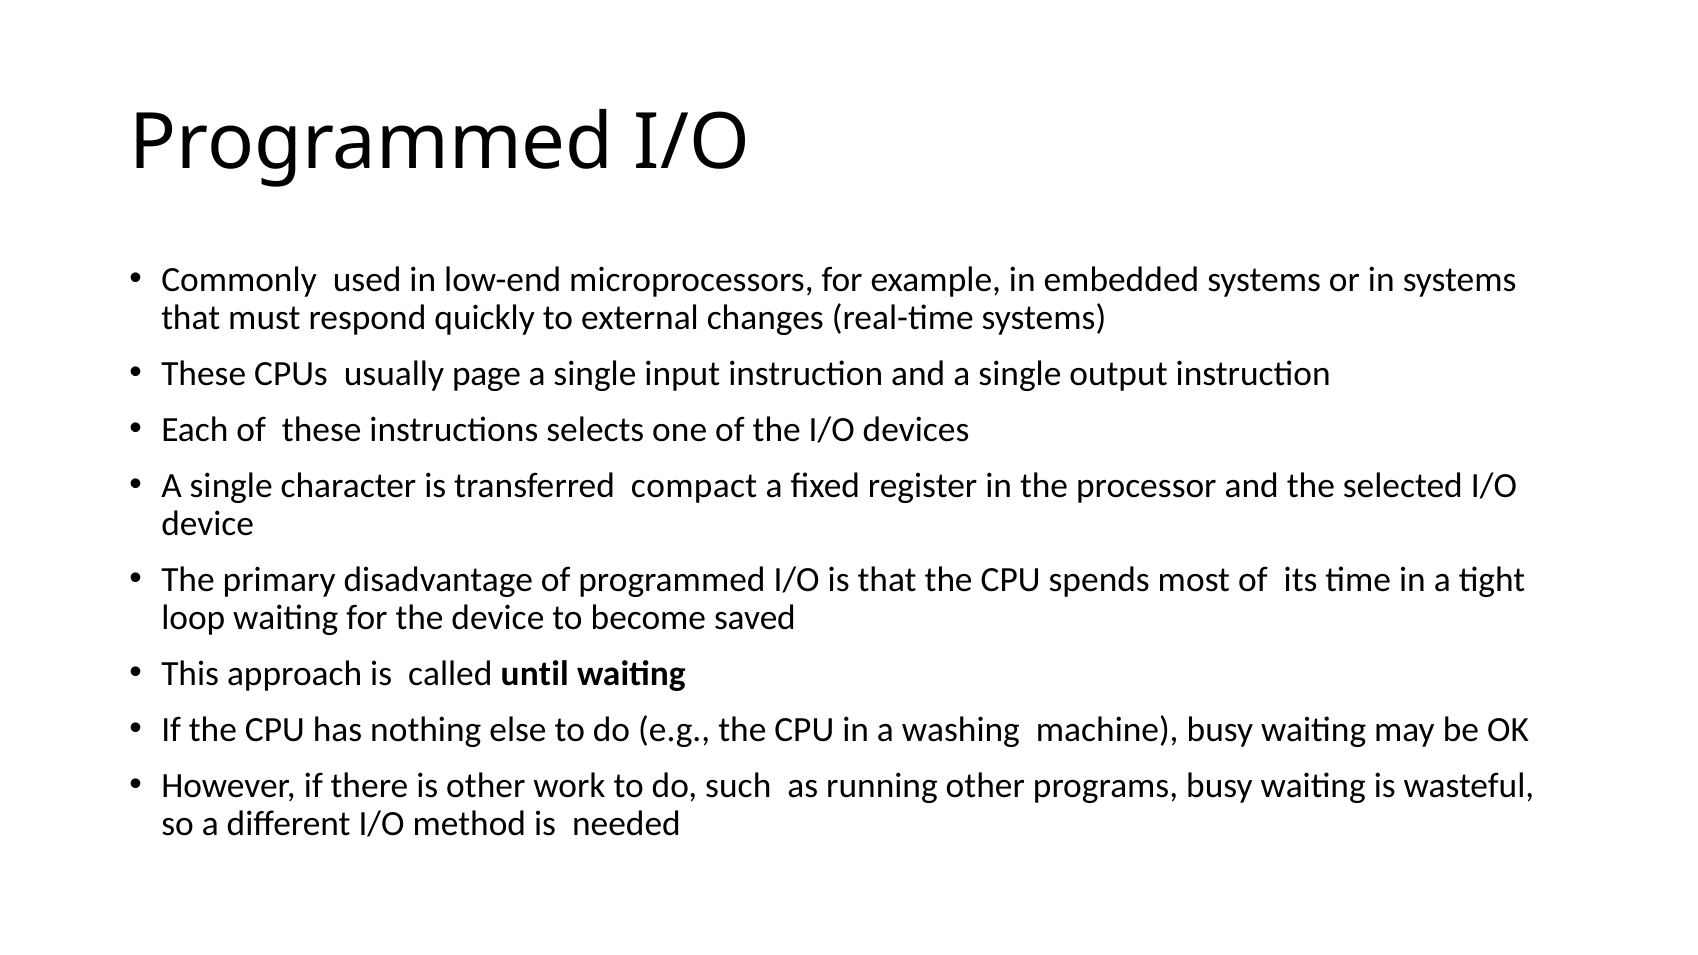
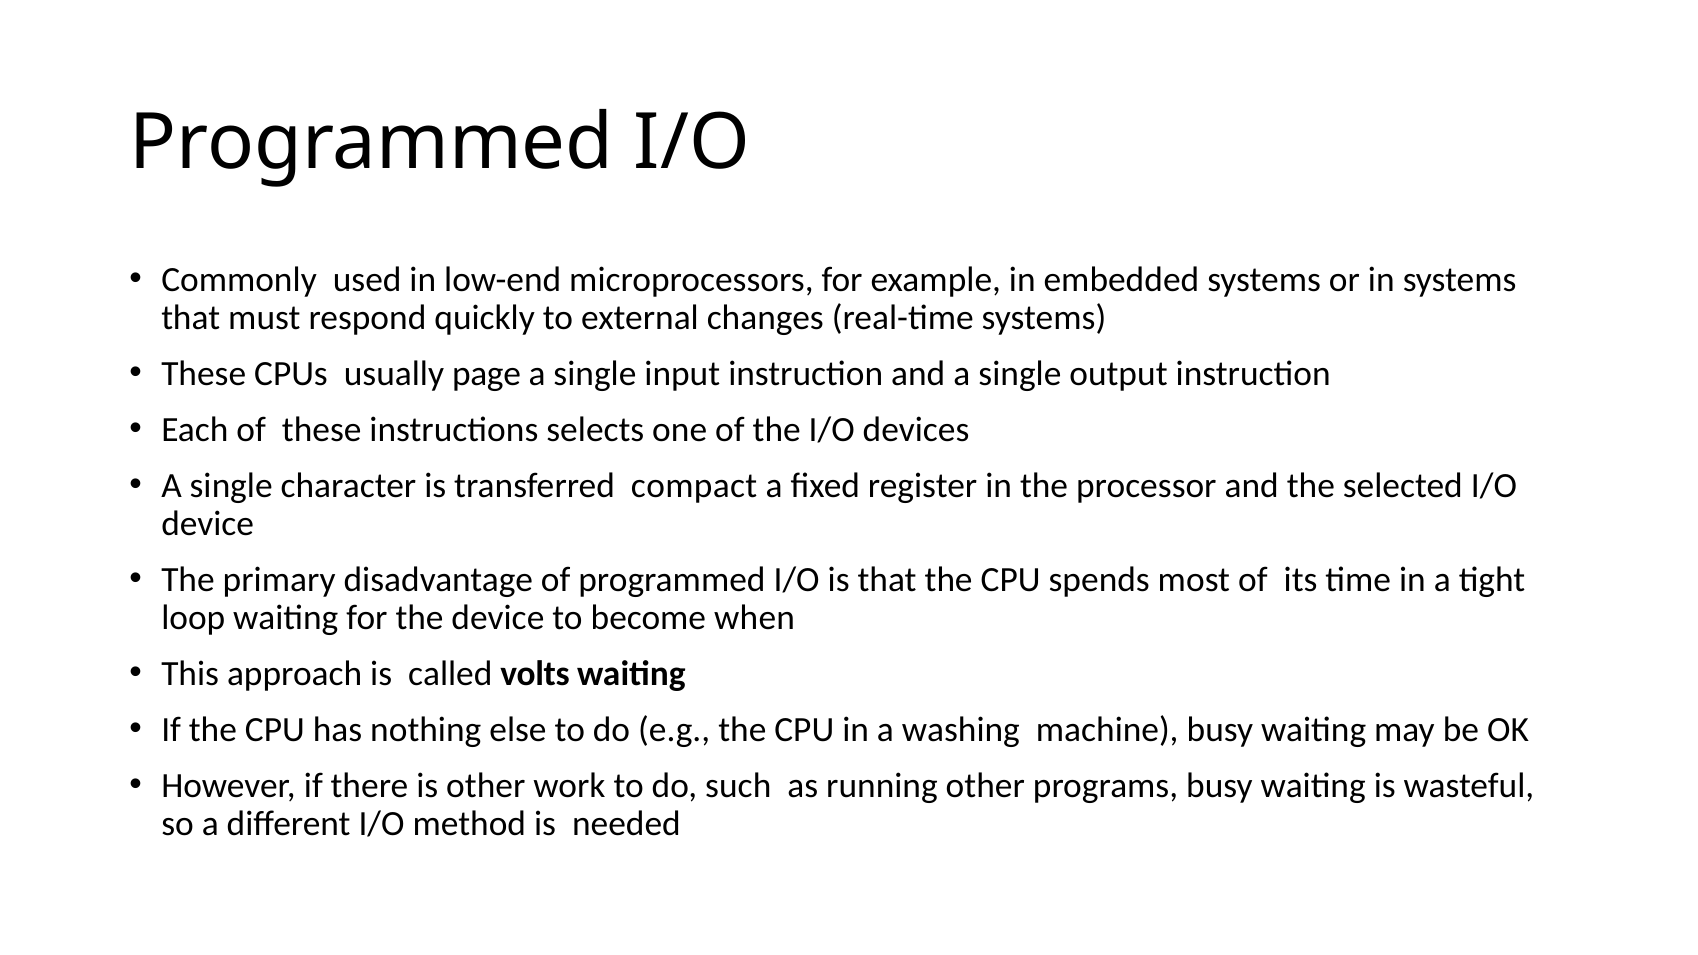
saved: saved -> when
until: until -> volts
